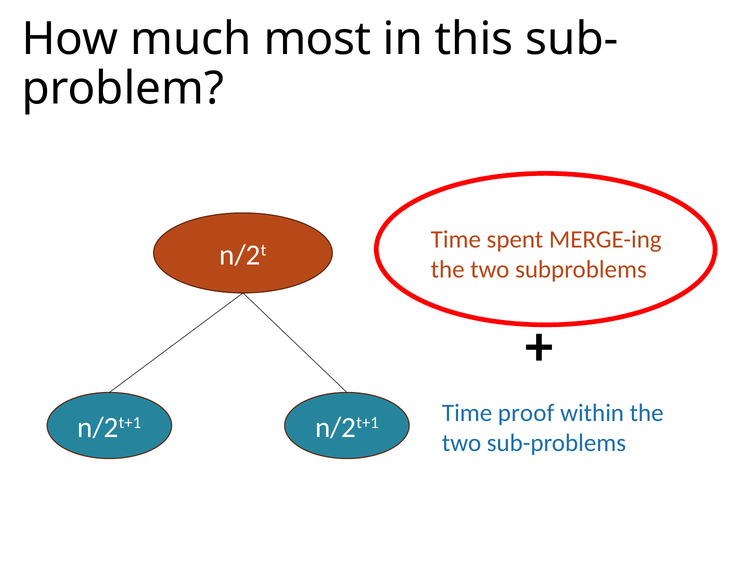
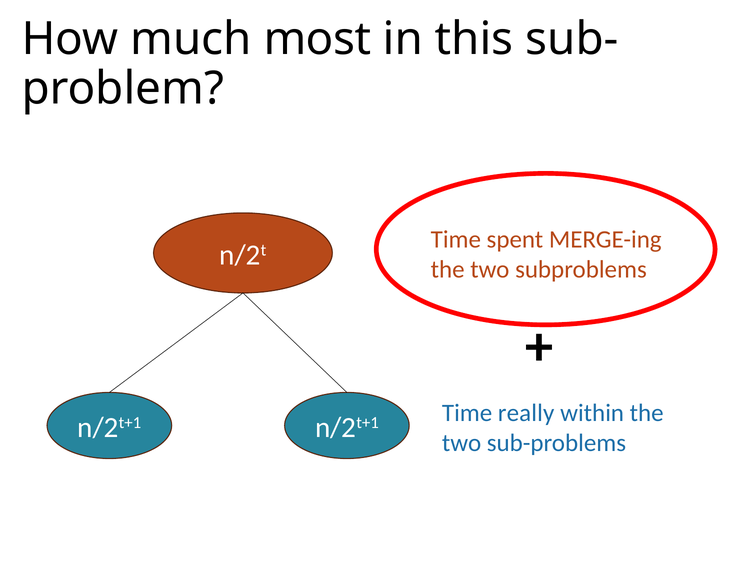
proof: proof -> really
